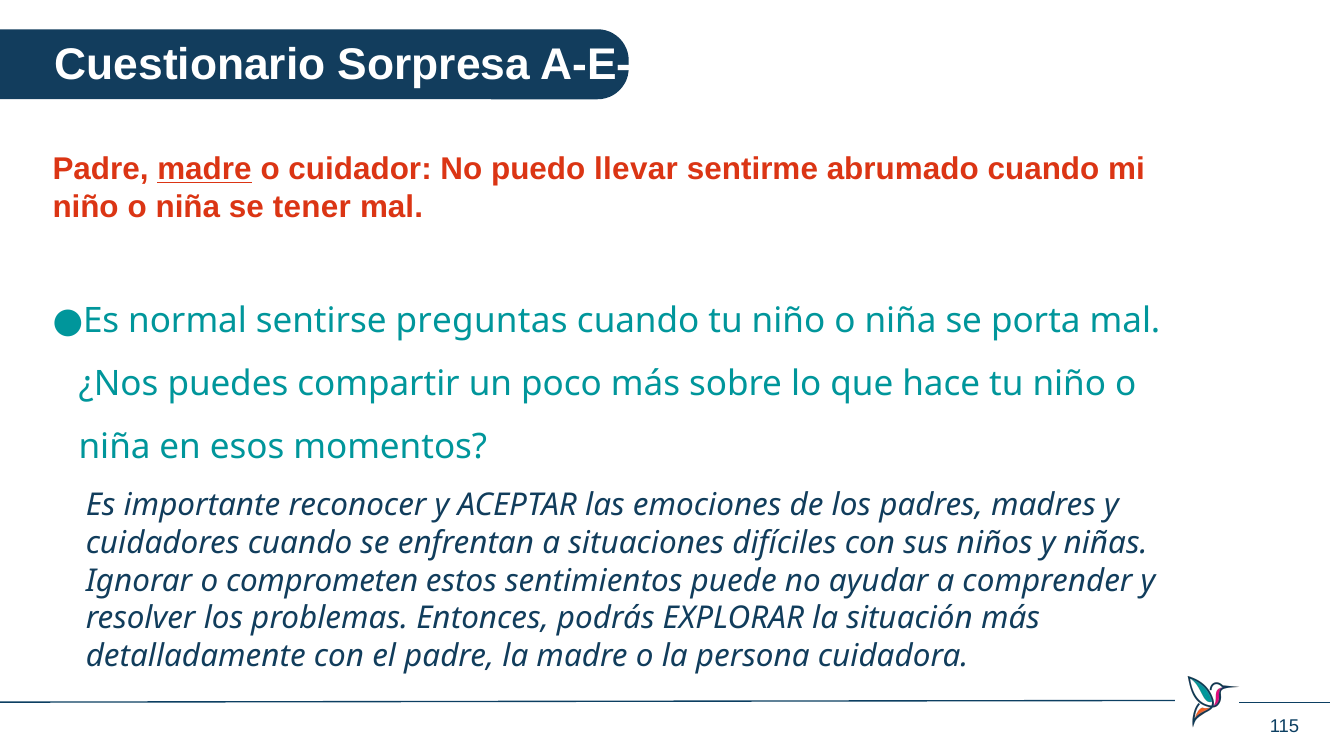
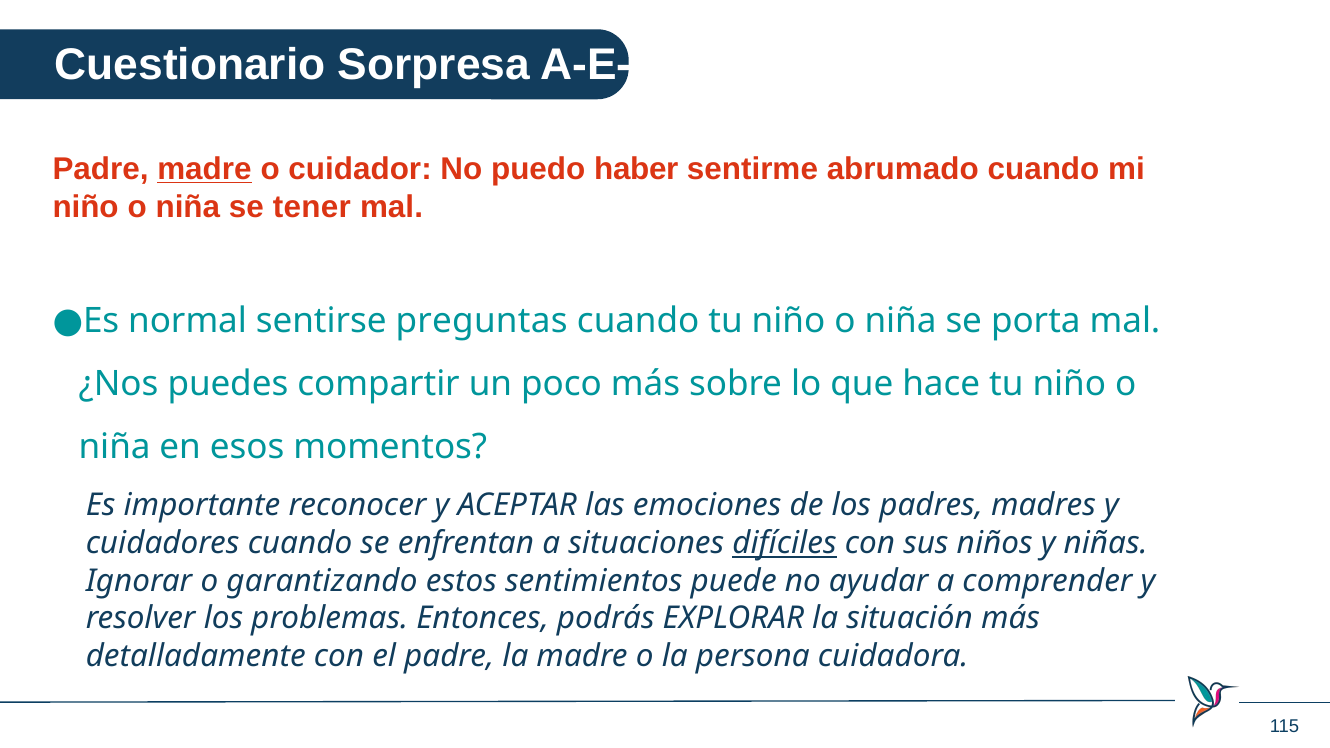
llevar: llevar -> haber
difíciles underline: none -> present
comprometen: comprometen -> garantizando
